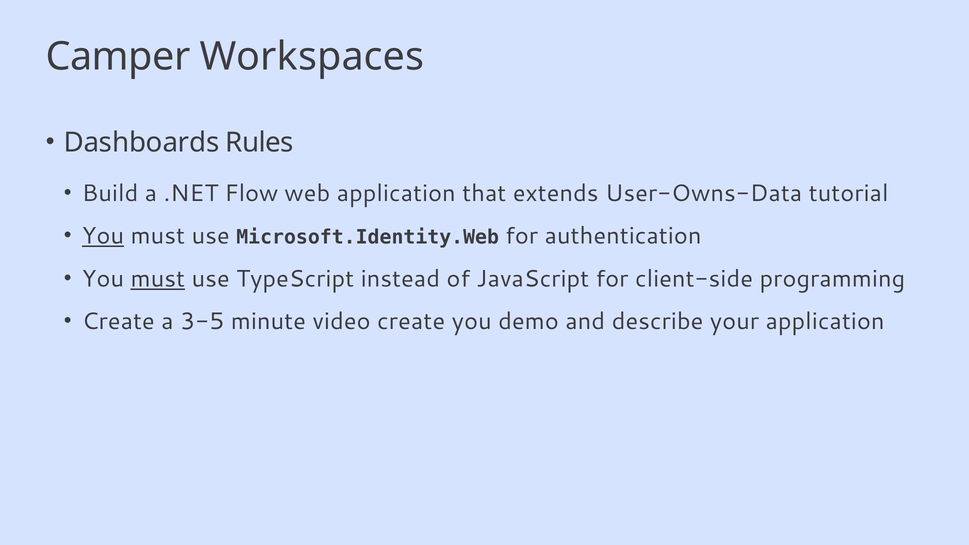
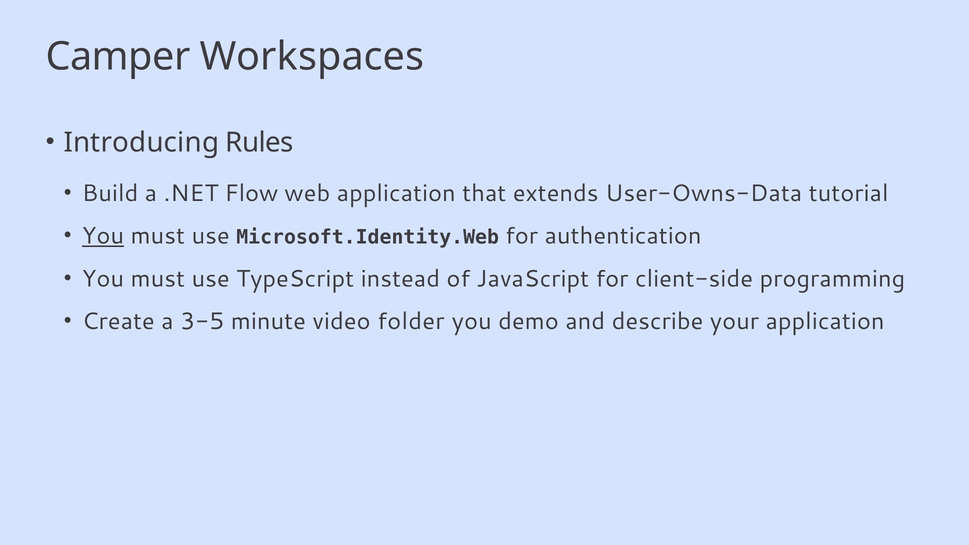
Dashboards: Dashboards -> Introducing
must at (158, 279) underline: present -> none
video create: create -> folder
